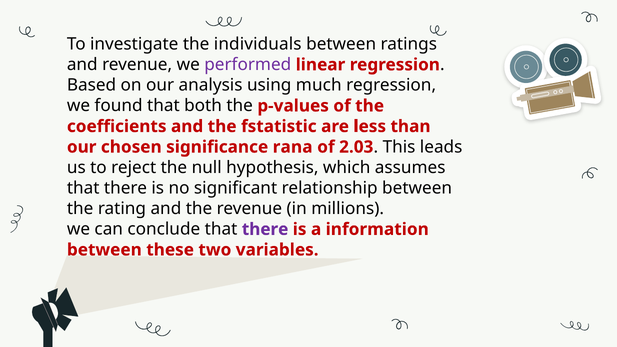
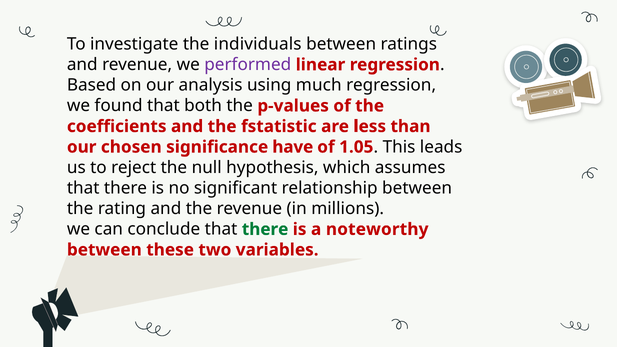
rana: rana -> have
2.03: 2.03 -> 1.05
there at (265, 229) colour: purple -> green
information: information -> noteworthy
